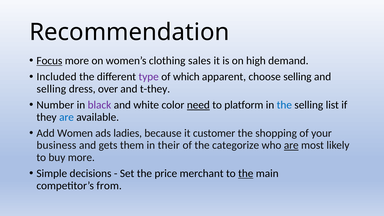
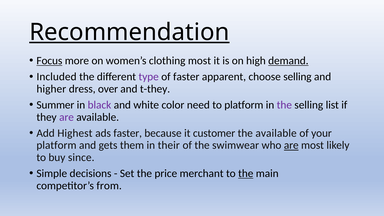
Recommendation underline: none -> present
clothing sales: sales -> most
demand underline: none -> present
of which: which -> faster
selling at (51, 89): selling -> higher
Number: Number -> Summer
need underline: present -> none
the at (284, 105) colour: blue -> purple
are at (67, 117) colour: blue -> purple
Women: Women -> Highest
ads ladies: ladies -> faster
the shopping: shopping -> available
business at (56, 145): business -> platform
categorize: categorize -> swimwear
buy more: more -> since
